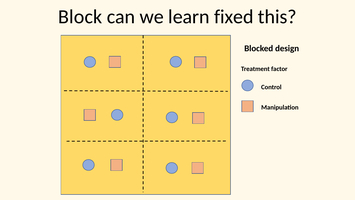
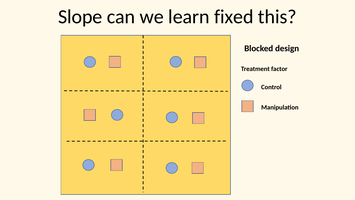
Block: Block -> Slope
